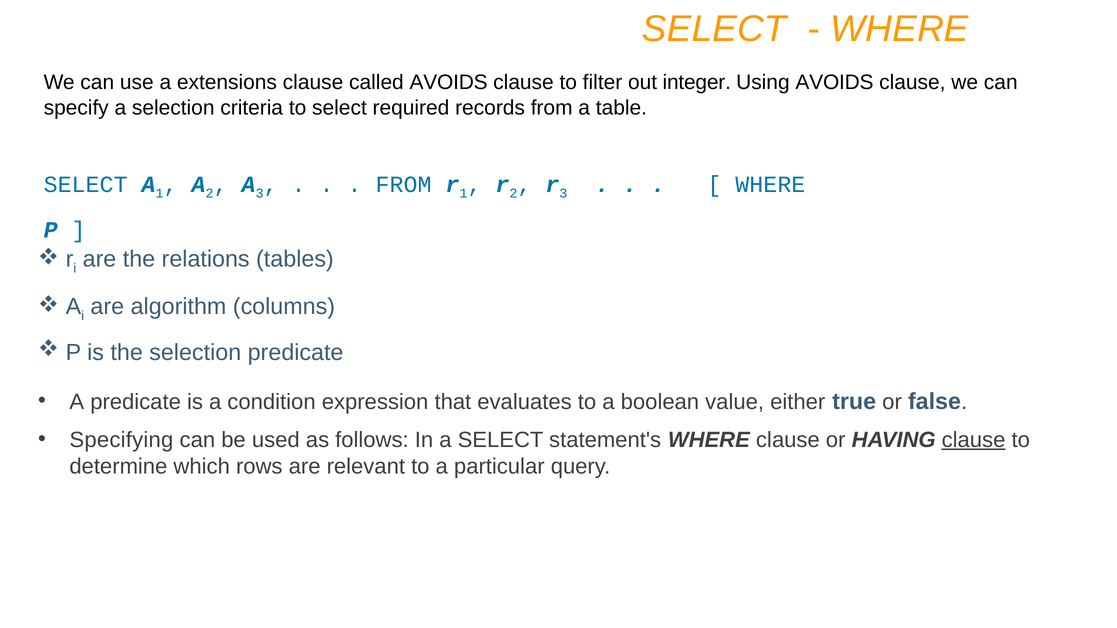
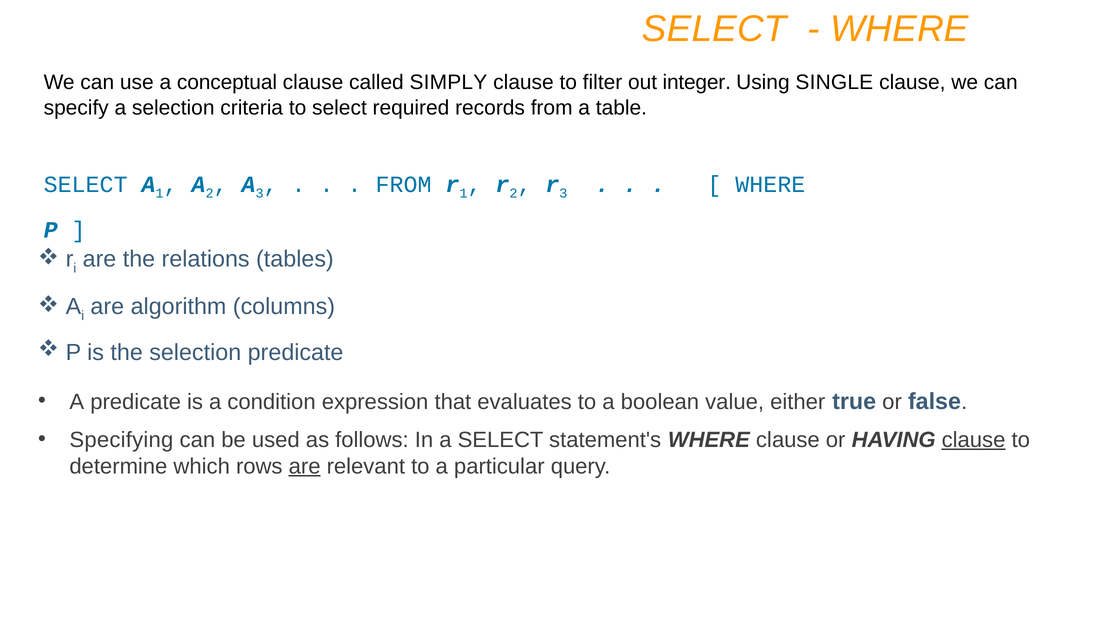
extensions: extensions -> conceptual
called AVOIDS: AVOIDS -> SIMPLY
Using AVOIDS: AVOIDS -> SINGLE
are at (305, 466) underline: none -> present
